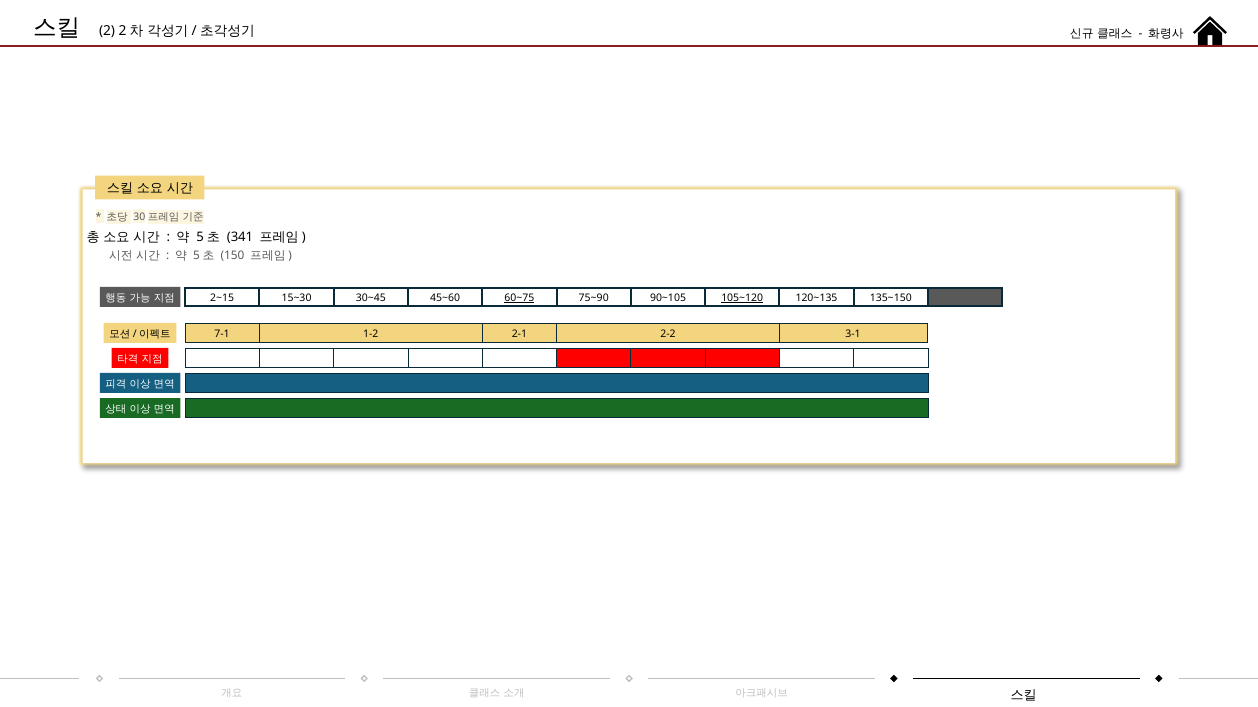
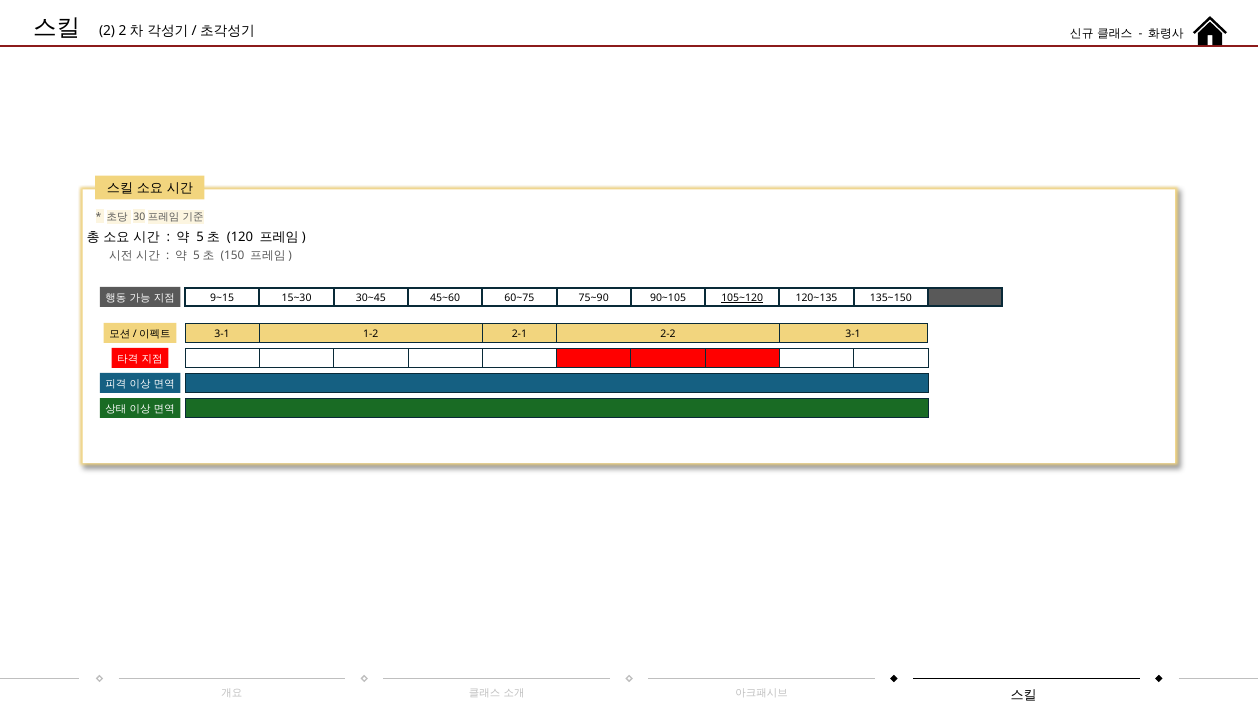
341: 341 -> 120
2~15: 2~15 -> 9~15
60~75 underline: present -> none
7-1 at (222, 334): 7-1 -> 3-1
